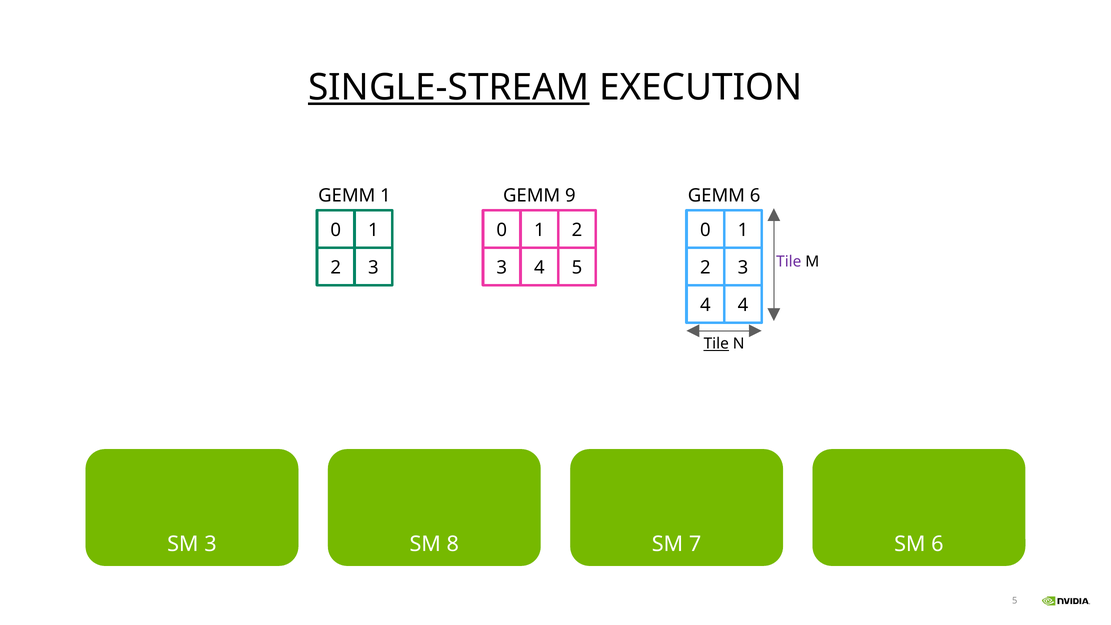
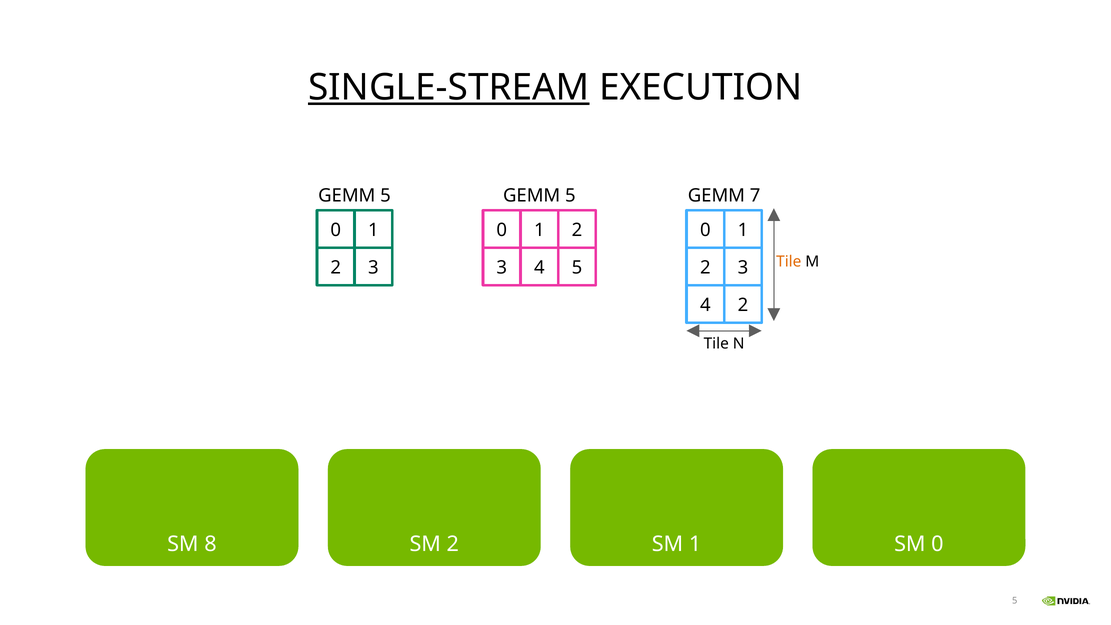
1 at (385, 196): 1 -> 5
9 at (570, 196): 9 -> 5
GEMM 6: 6 -> 7
Tile at (789, 262) colour: purple -> orange
4 at (743, 305): 4 -> 2
Tile at (716, 344) underline: present -> none
SM 3: 3 -> 8
SM 8: 8 -> 2
SM 7: 7 -> 1
SM 6: 6 -> 0
